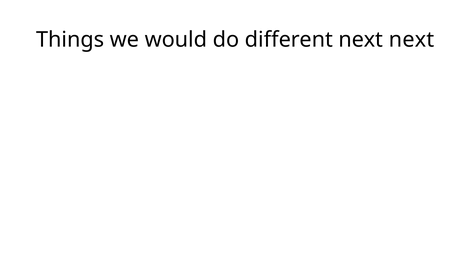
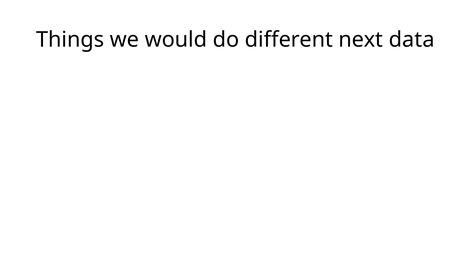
next next: next -> data
